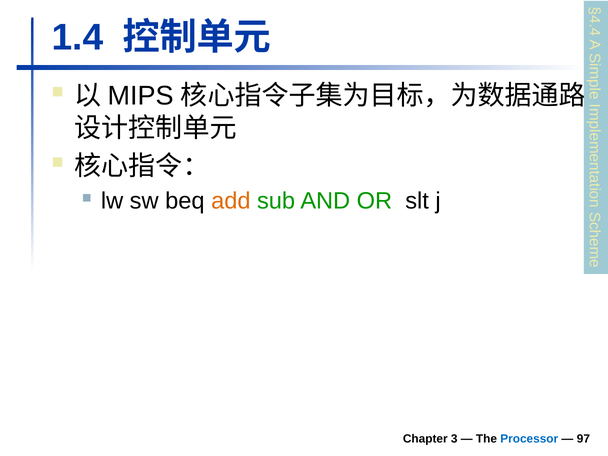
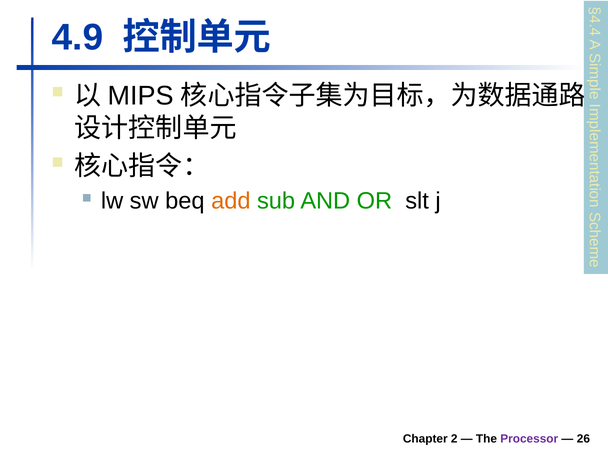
1.4: 1.4 -> 4.9
3: 3 -> 2
Processor colour: blue -> purple
97: 97 -> 26
